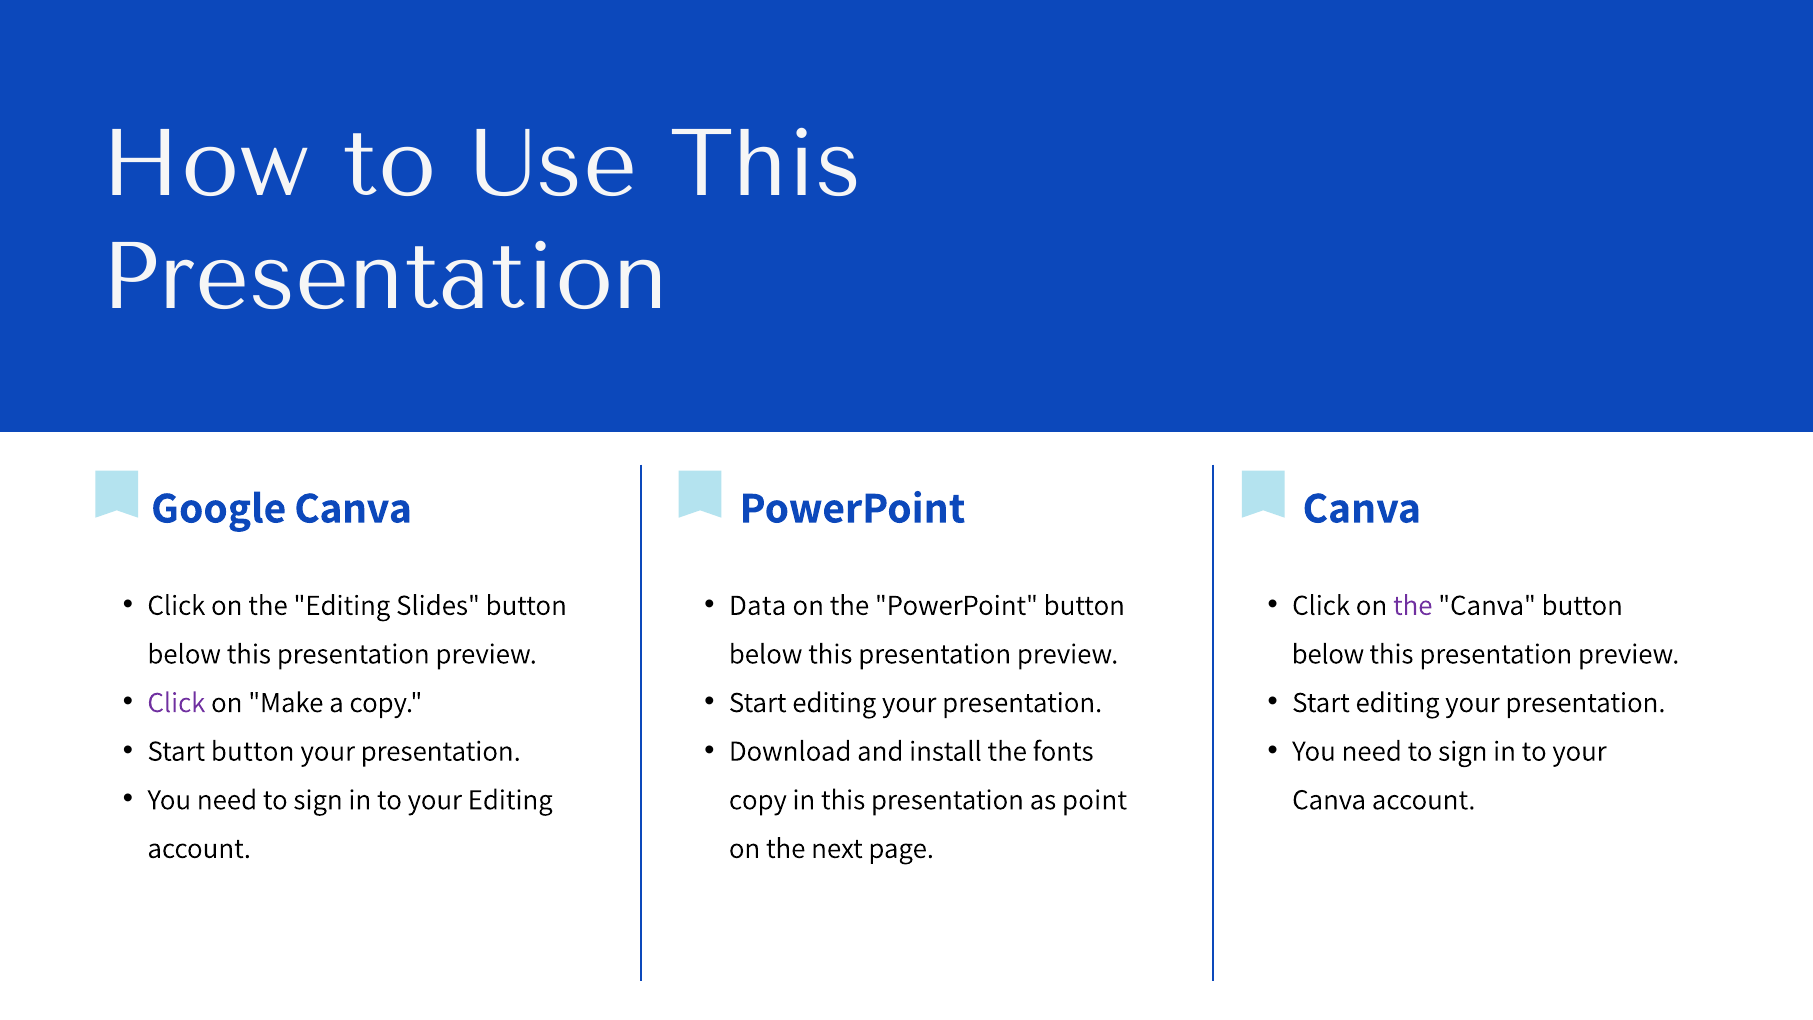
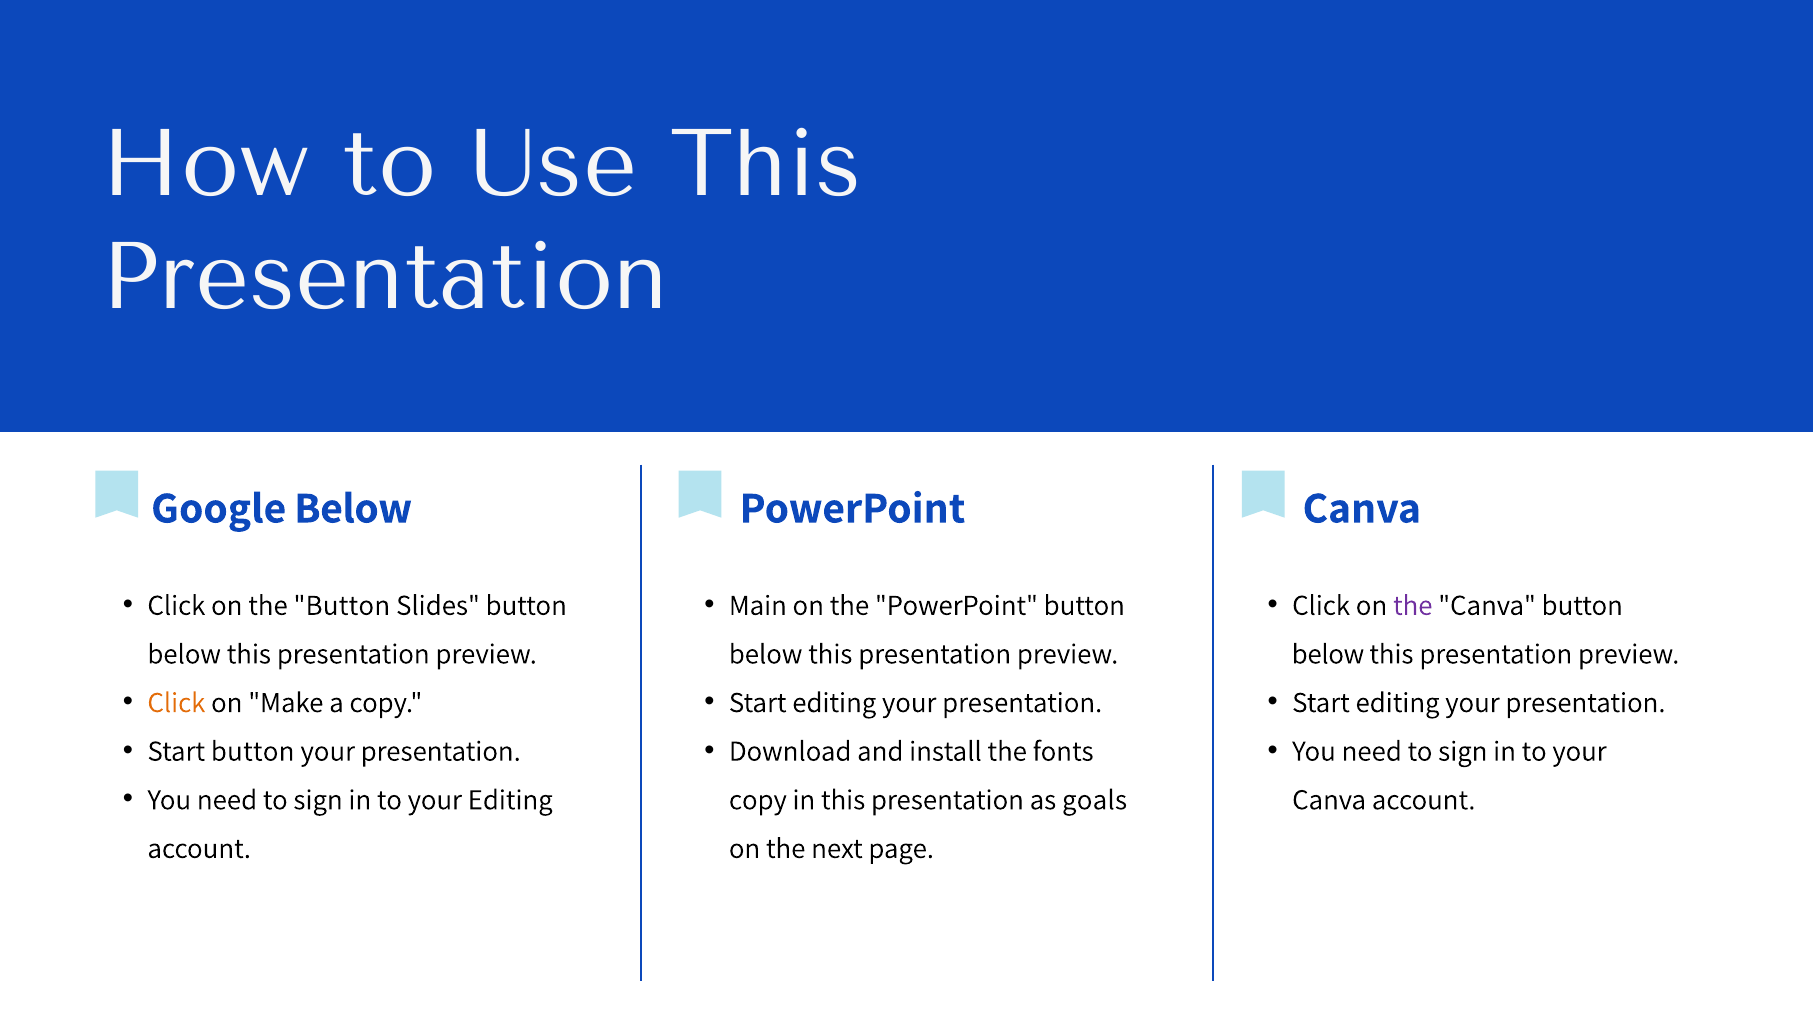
Google Canva: Canva -> Below
the Editing: Editing -> Button
Data: Data -> Main
Click at (176, 702) colour: purple -> orange
point: point -> goals
